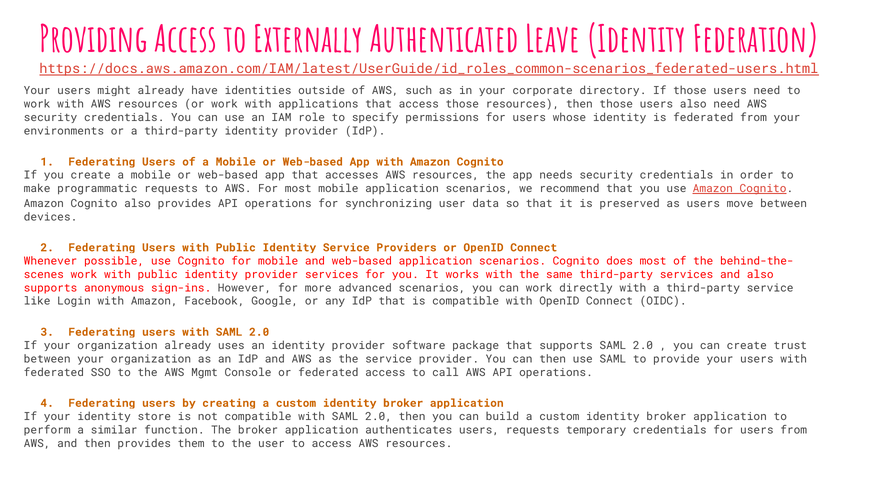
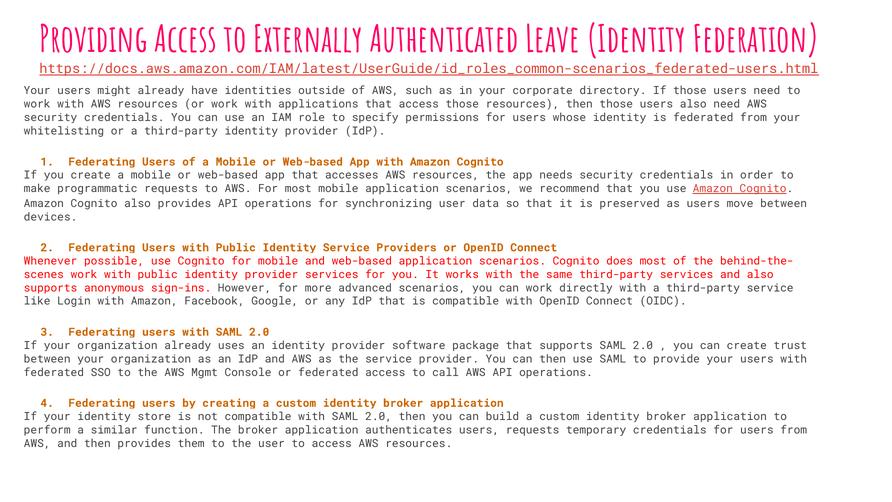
environments: environments -> whitelisting
